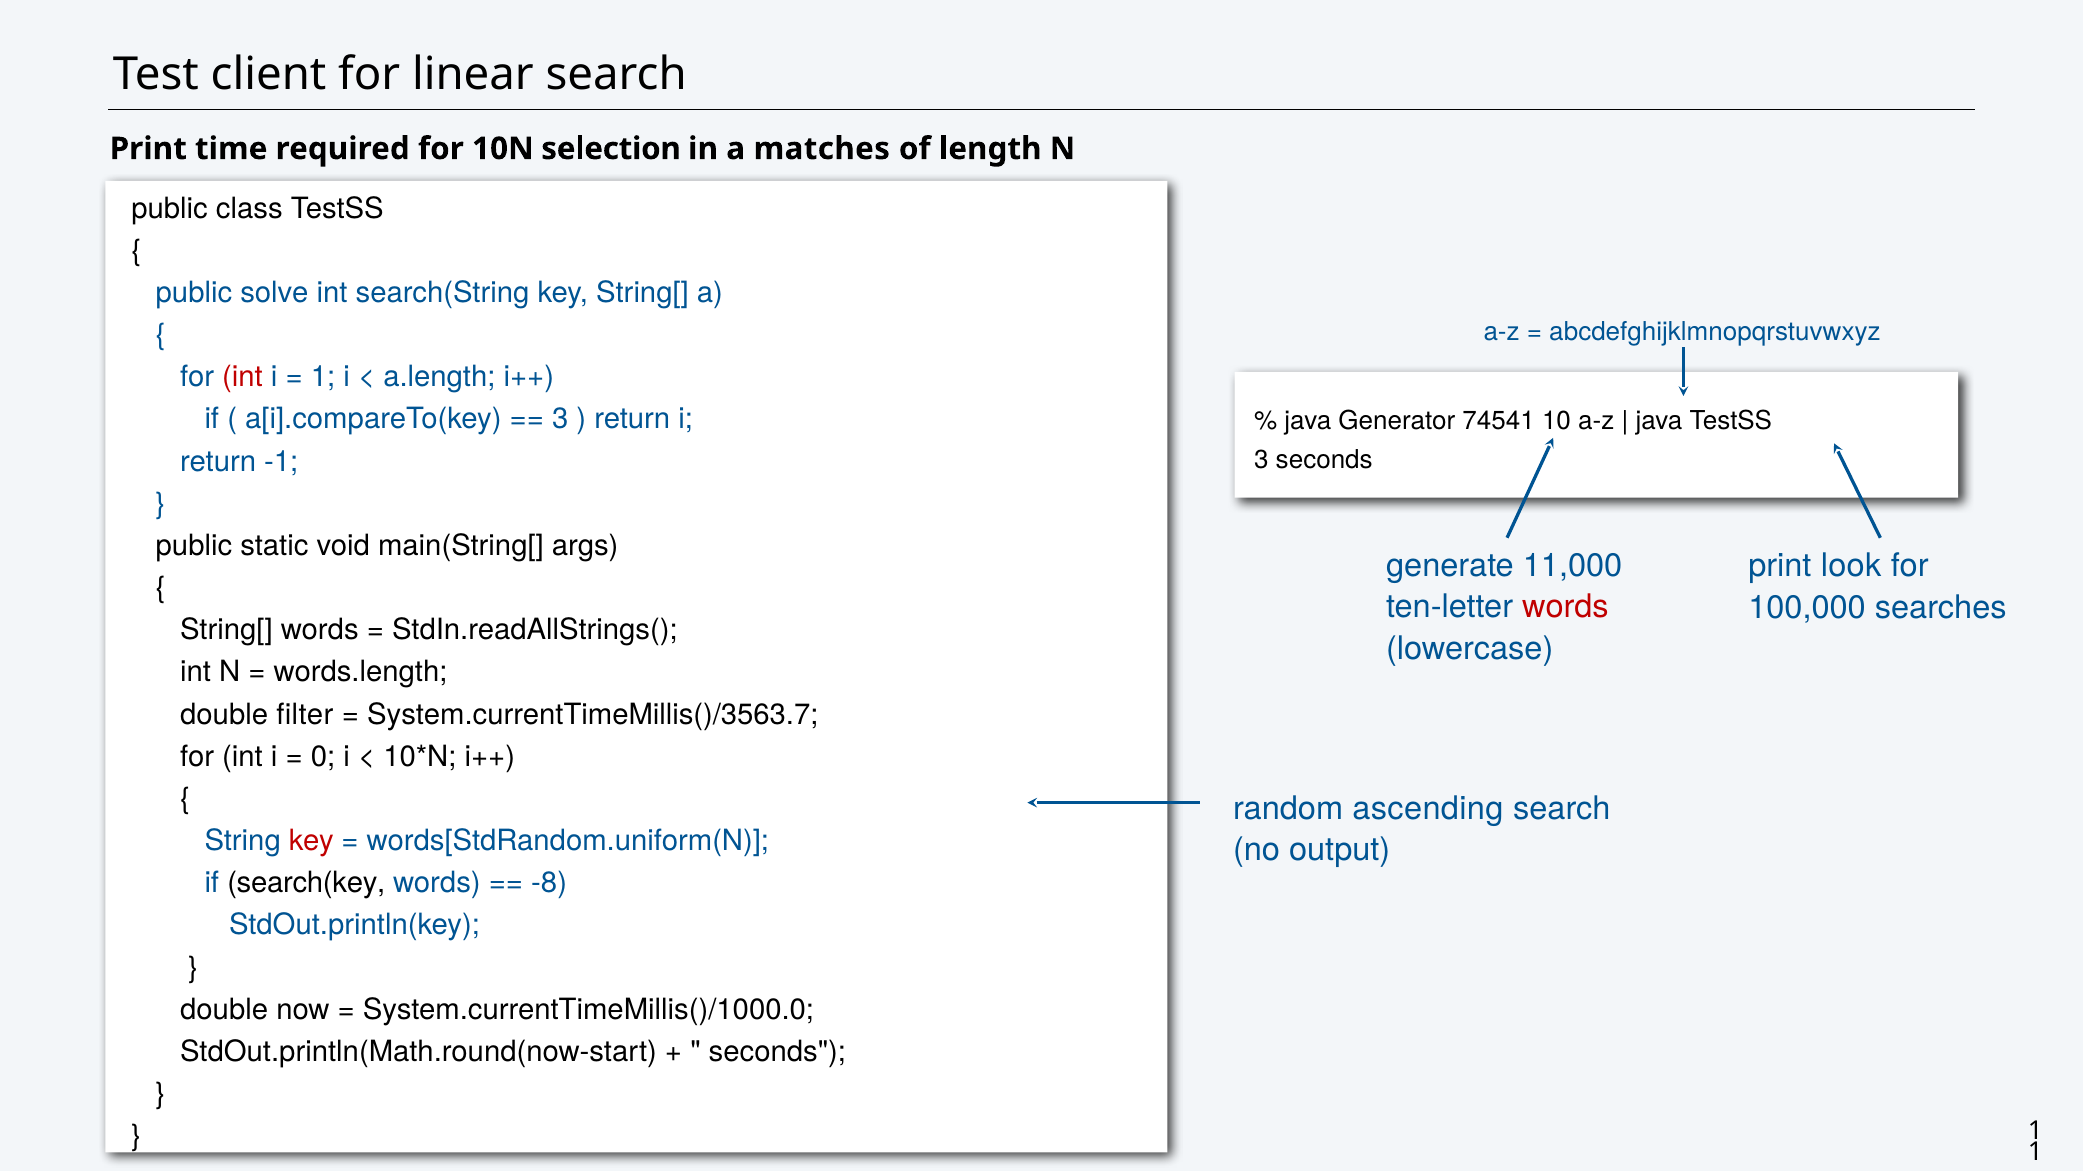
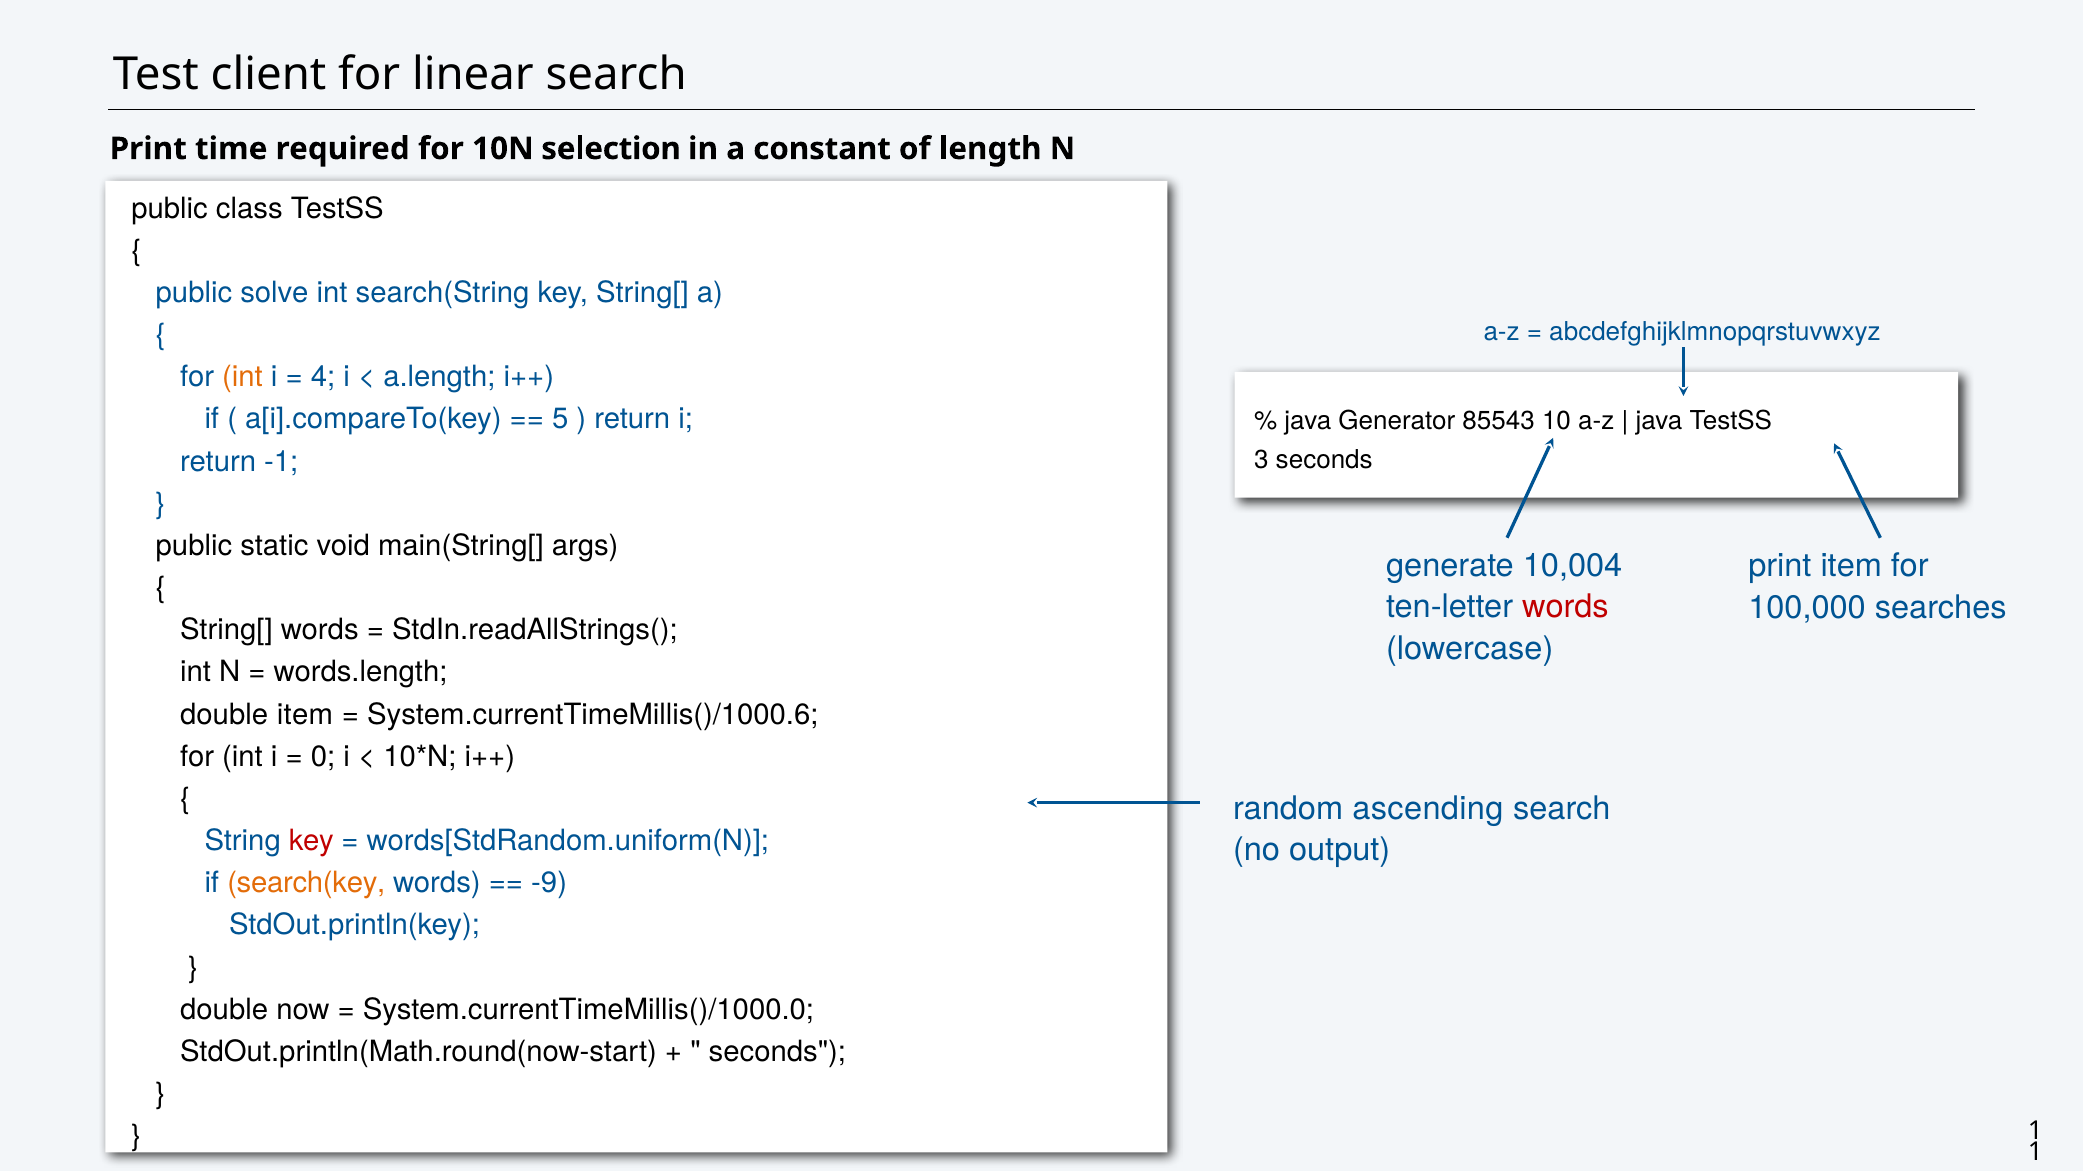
matches: matches -> constant
int at (242, 377) colour: red -> orange
1 at (323, 377): 1 -> 4
3 at (560, 419): 3 -> 5
74541: 74541 -> 85543
11,000: 11,000 -> 10,004
print look: look -> item
double filter: filter -> item
System.currentTimeMillis()/3563.7: System.currentTimeMillis()/3563.7 -> System.currentTimeMillis()/1000.6
search(key colour: black -> orange
-8: -8 -> -9
